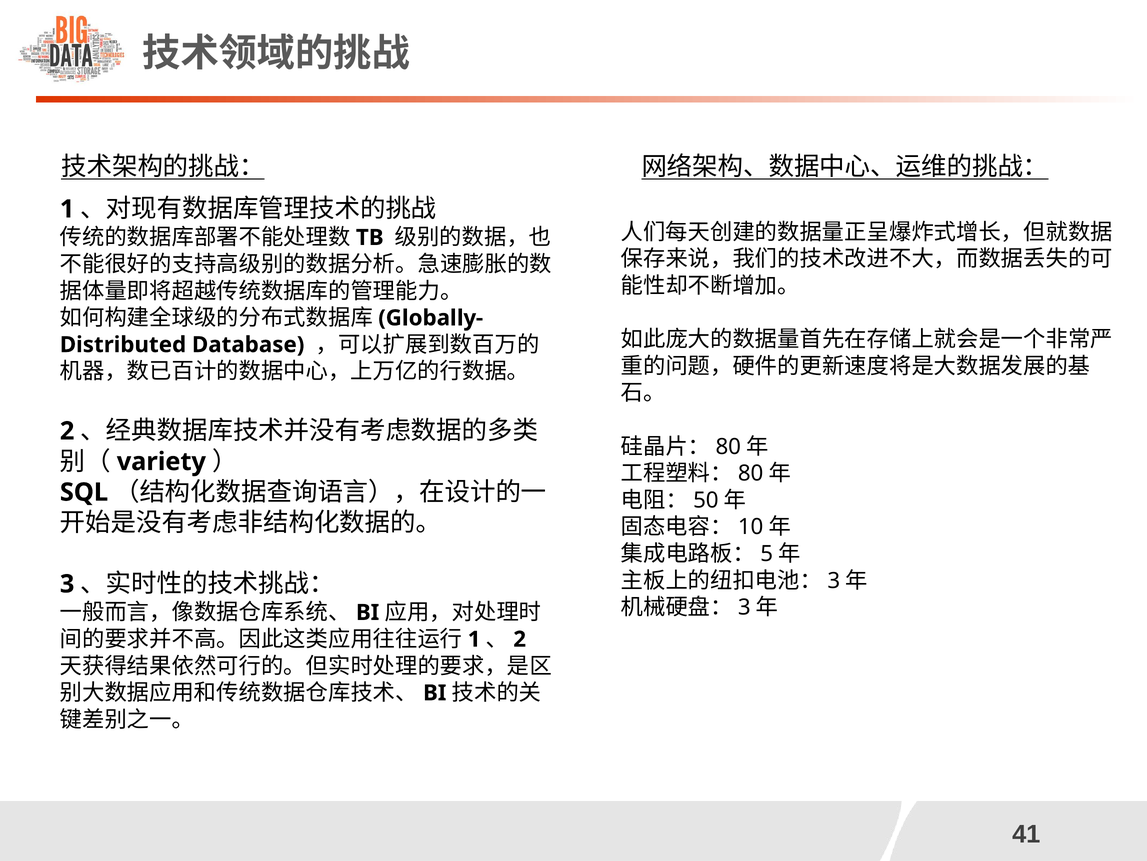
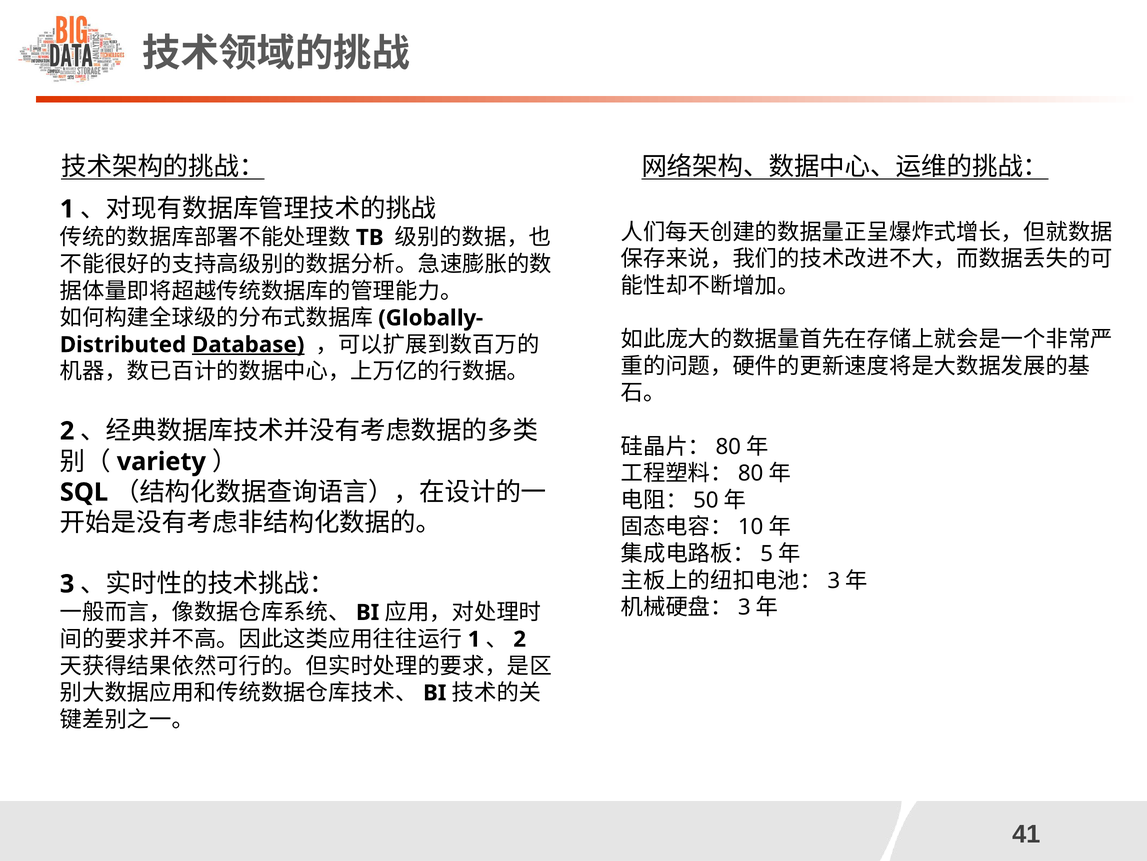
Database underline: none -> present
